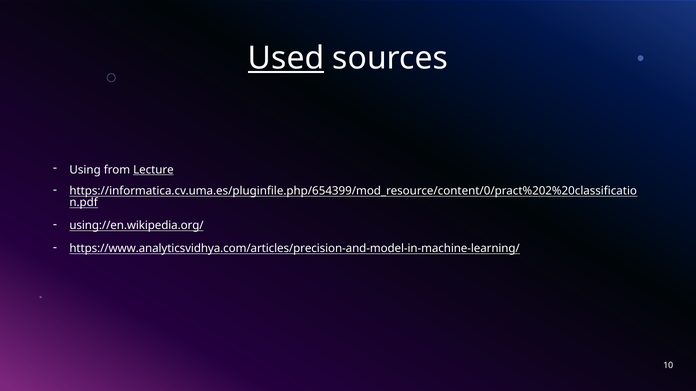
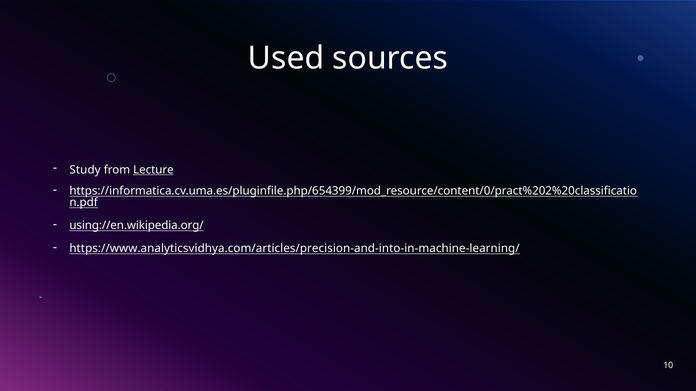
Used underline: present -> none
Using: Using -> Study
https://www.analyticsvidhya.com/articles/precision-and-model-in-machine-learning/: https://www.analyticsvidhya.com/articles/precision-and-model-in-machine-learning/ -> https://www.analyticsvidhya.com/articles/precision-and-into-in-machine-learning/
